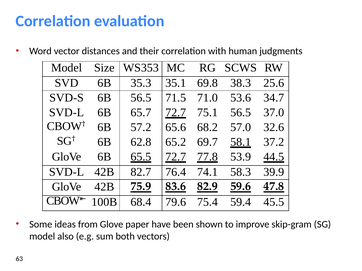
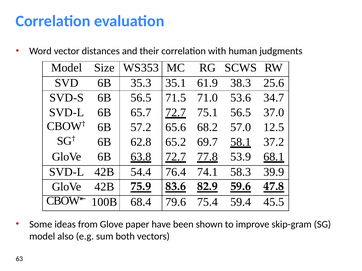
69.8: 69.8 -> 61.9
32.6: 32.6 -> 12.5
65.5: 65.5 -> 63.8
44.5: 44.5 -> 68.1
82.7: 82.7 -> 54.4
